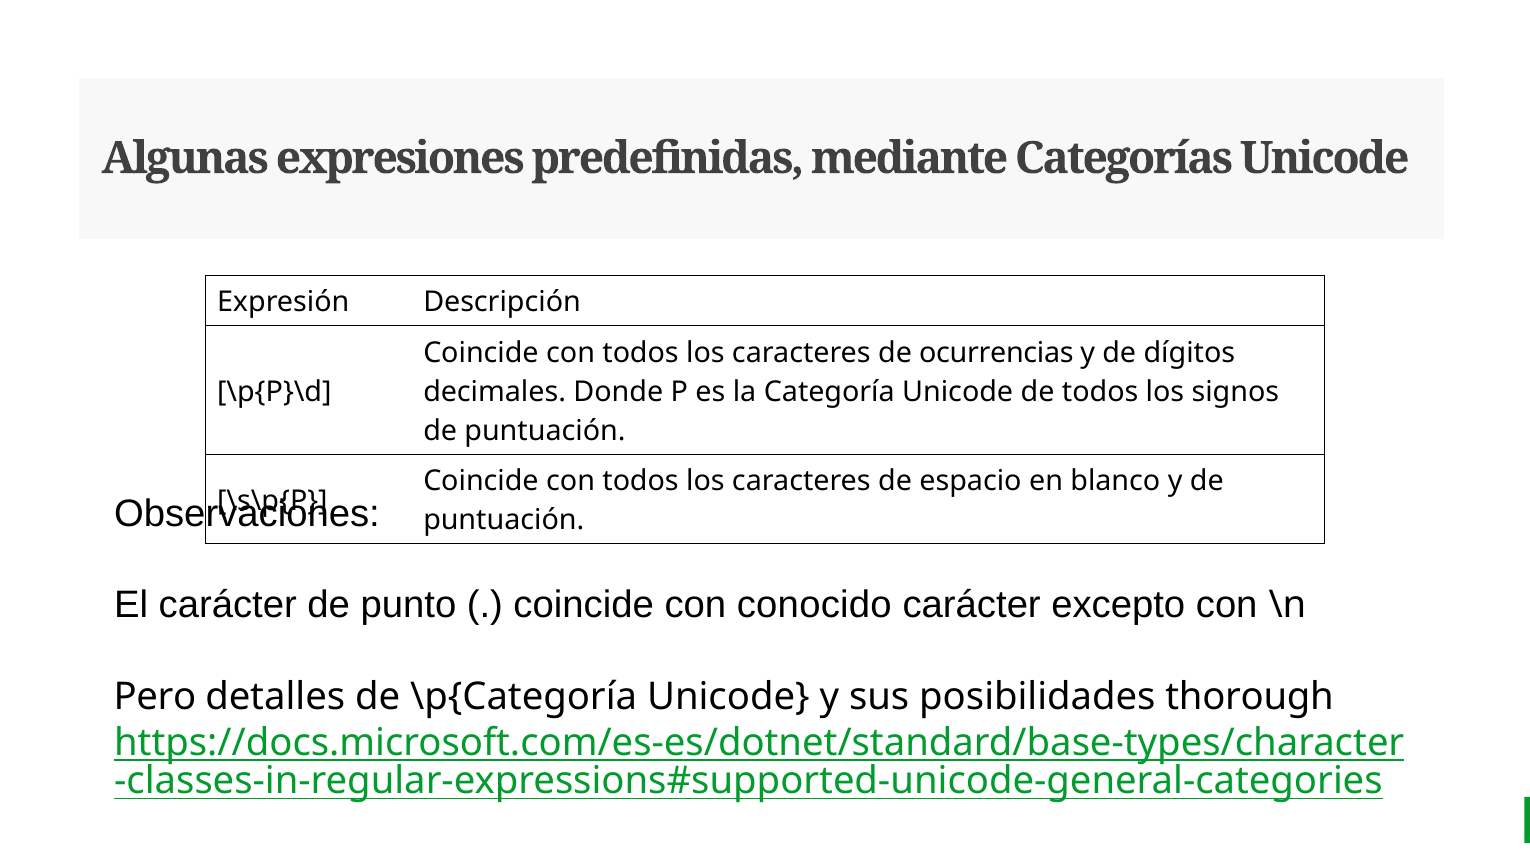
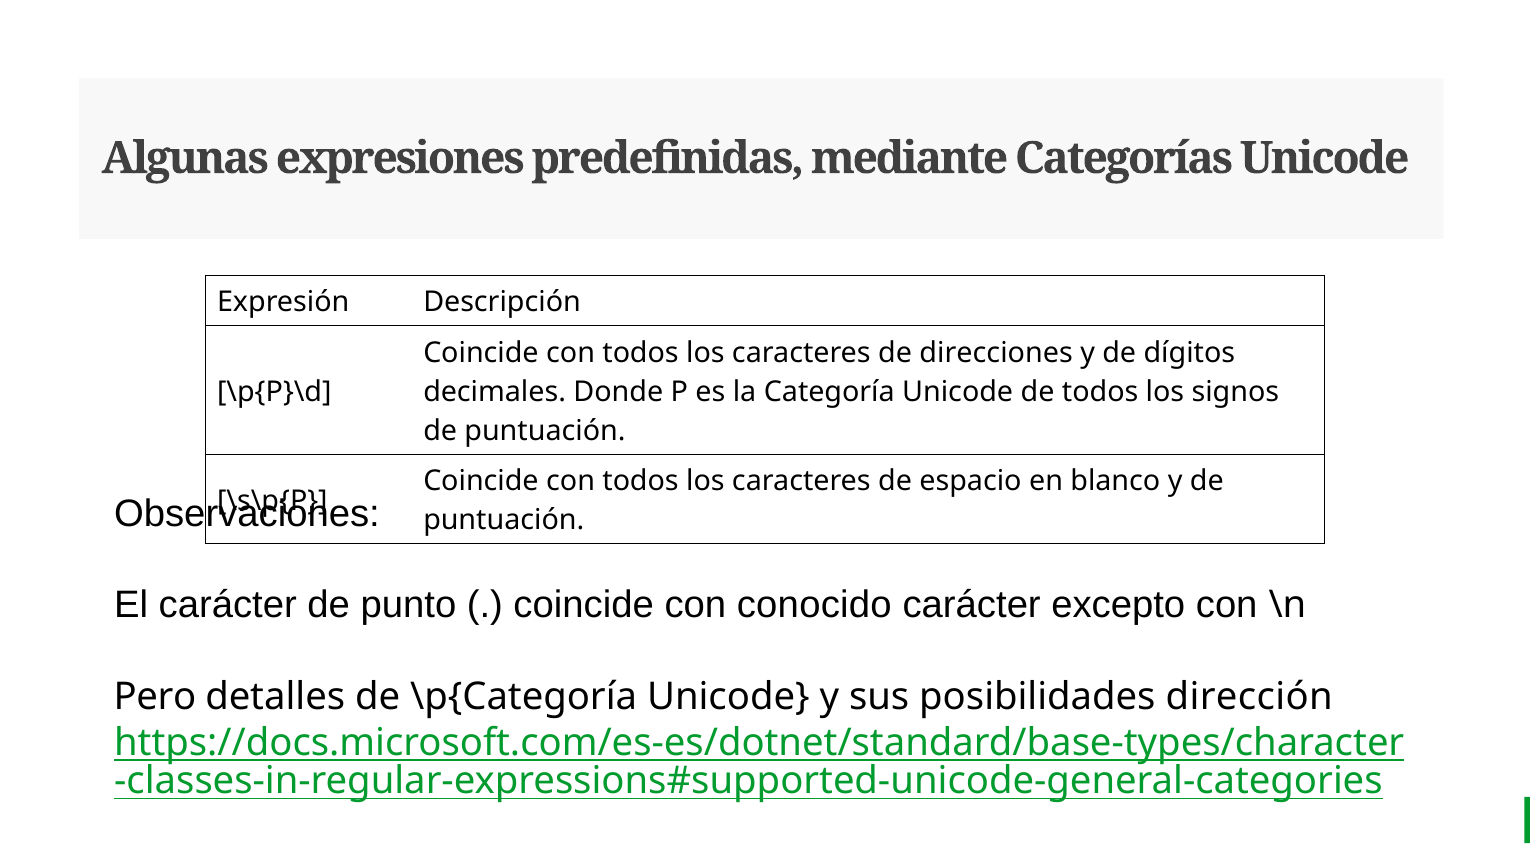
ocurrencias: ocurrencias -> direcciones
thorough: thorough -> dirección
